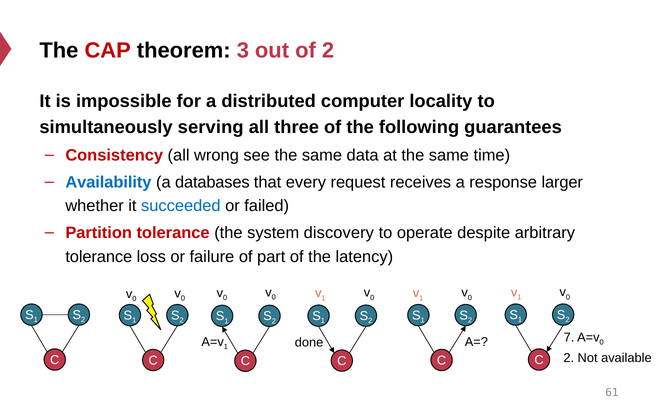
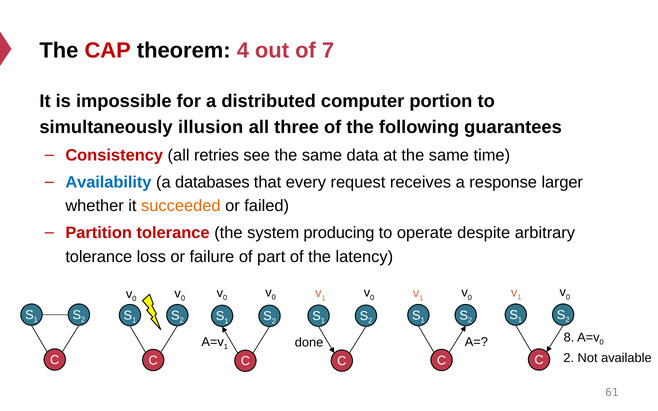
3: 3 -> 4
of 2: 2 -> 7
locality: locality -> portion
serving: serving -> illusion
wrong: wrong -> retries
succeeded colour: blue -> orange
discovery: discovery -> producing
7: 7 -> 8
